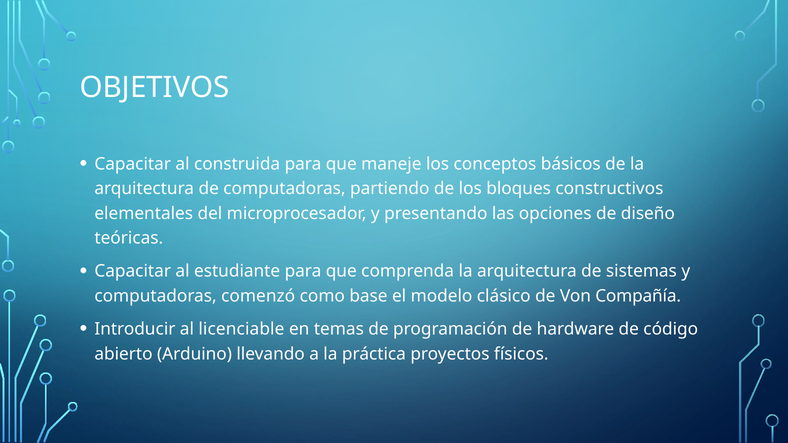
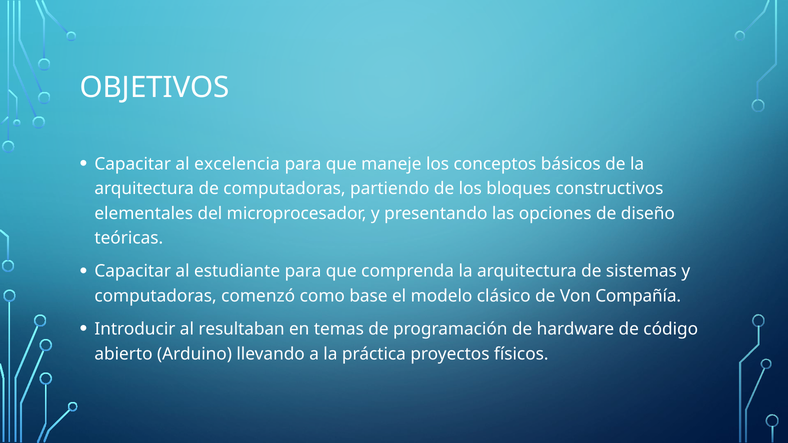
construida: construida -> excelencia
licenciable: licenciable -> resultaban
